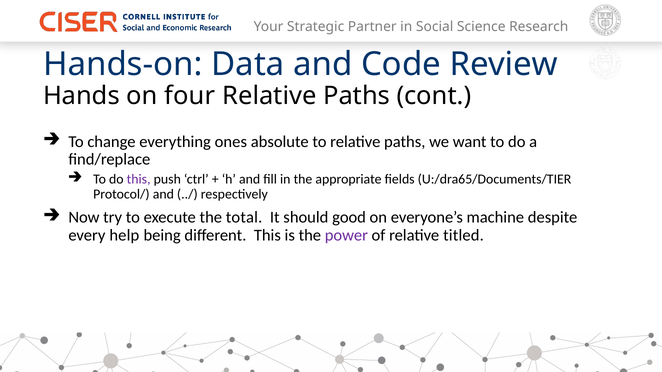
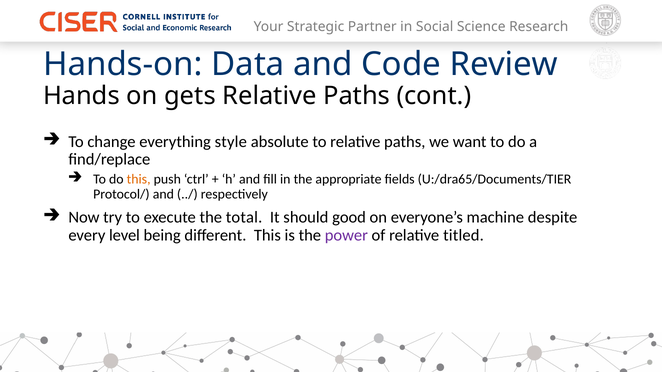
four: four -> gets
ones: ones -> style
this at (139, 180) colour: purple -> orange
help: help -> level
